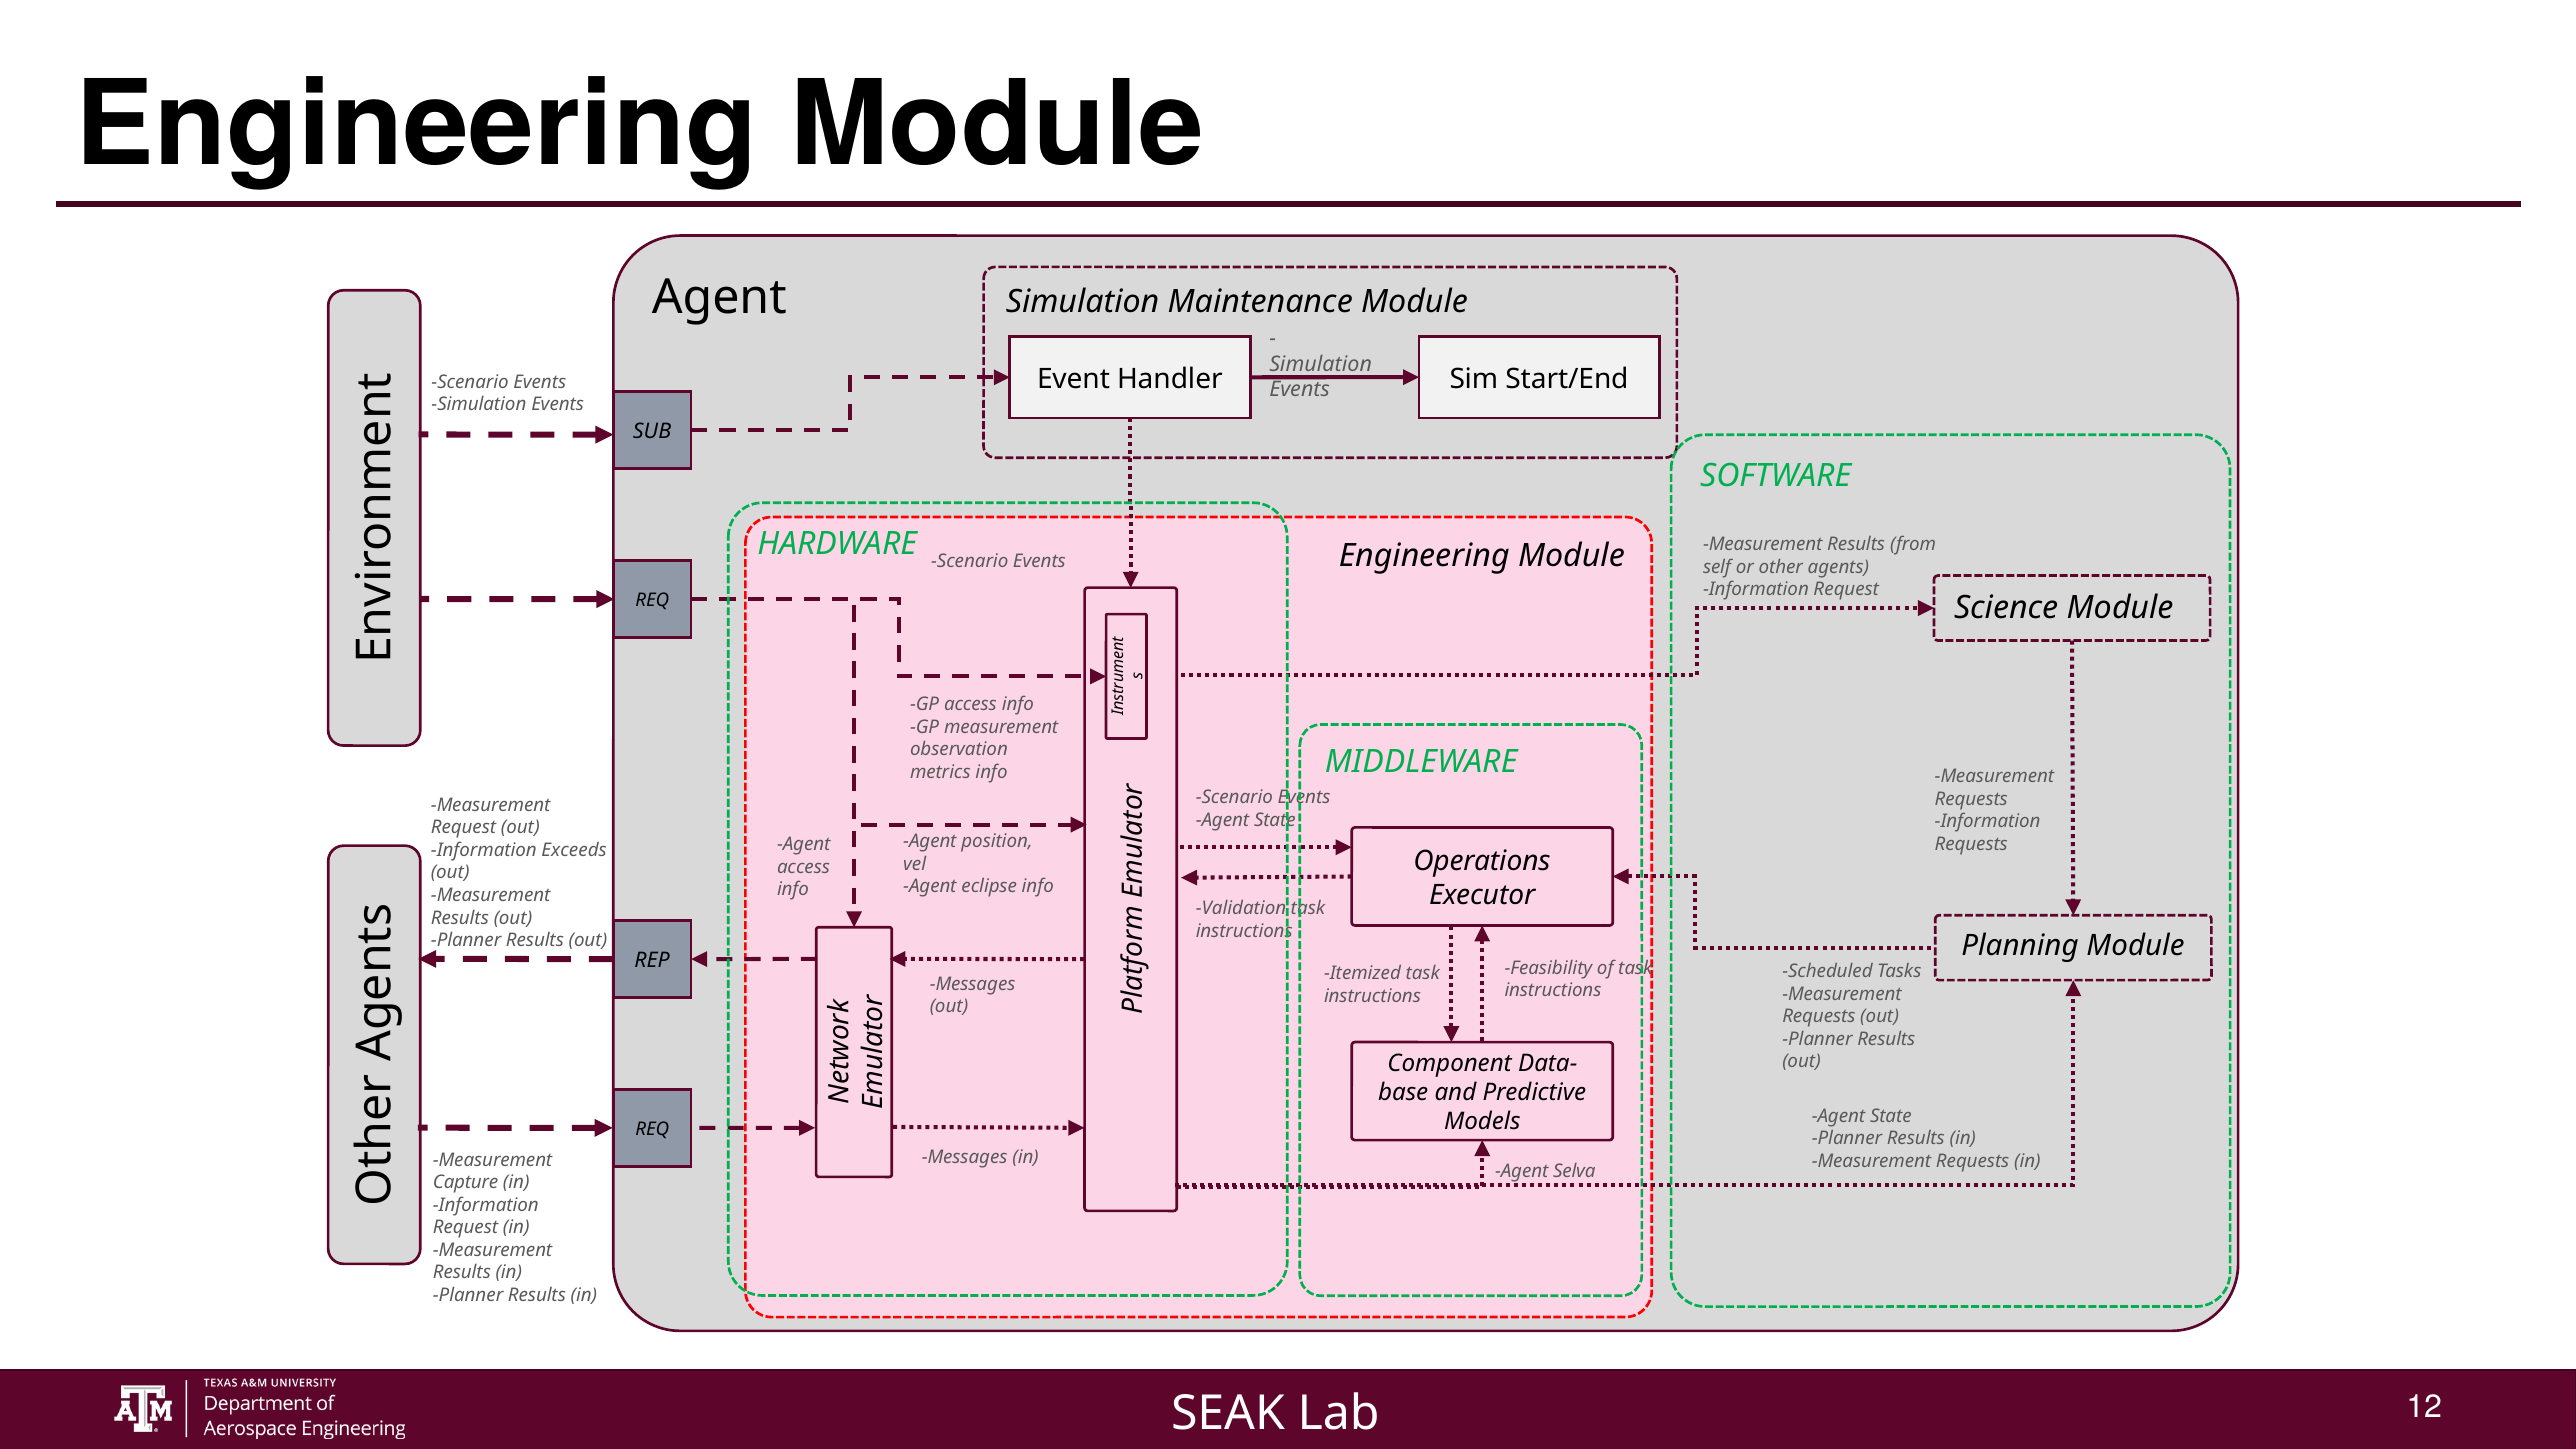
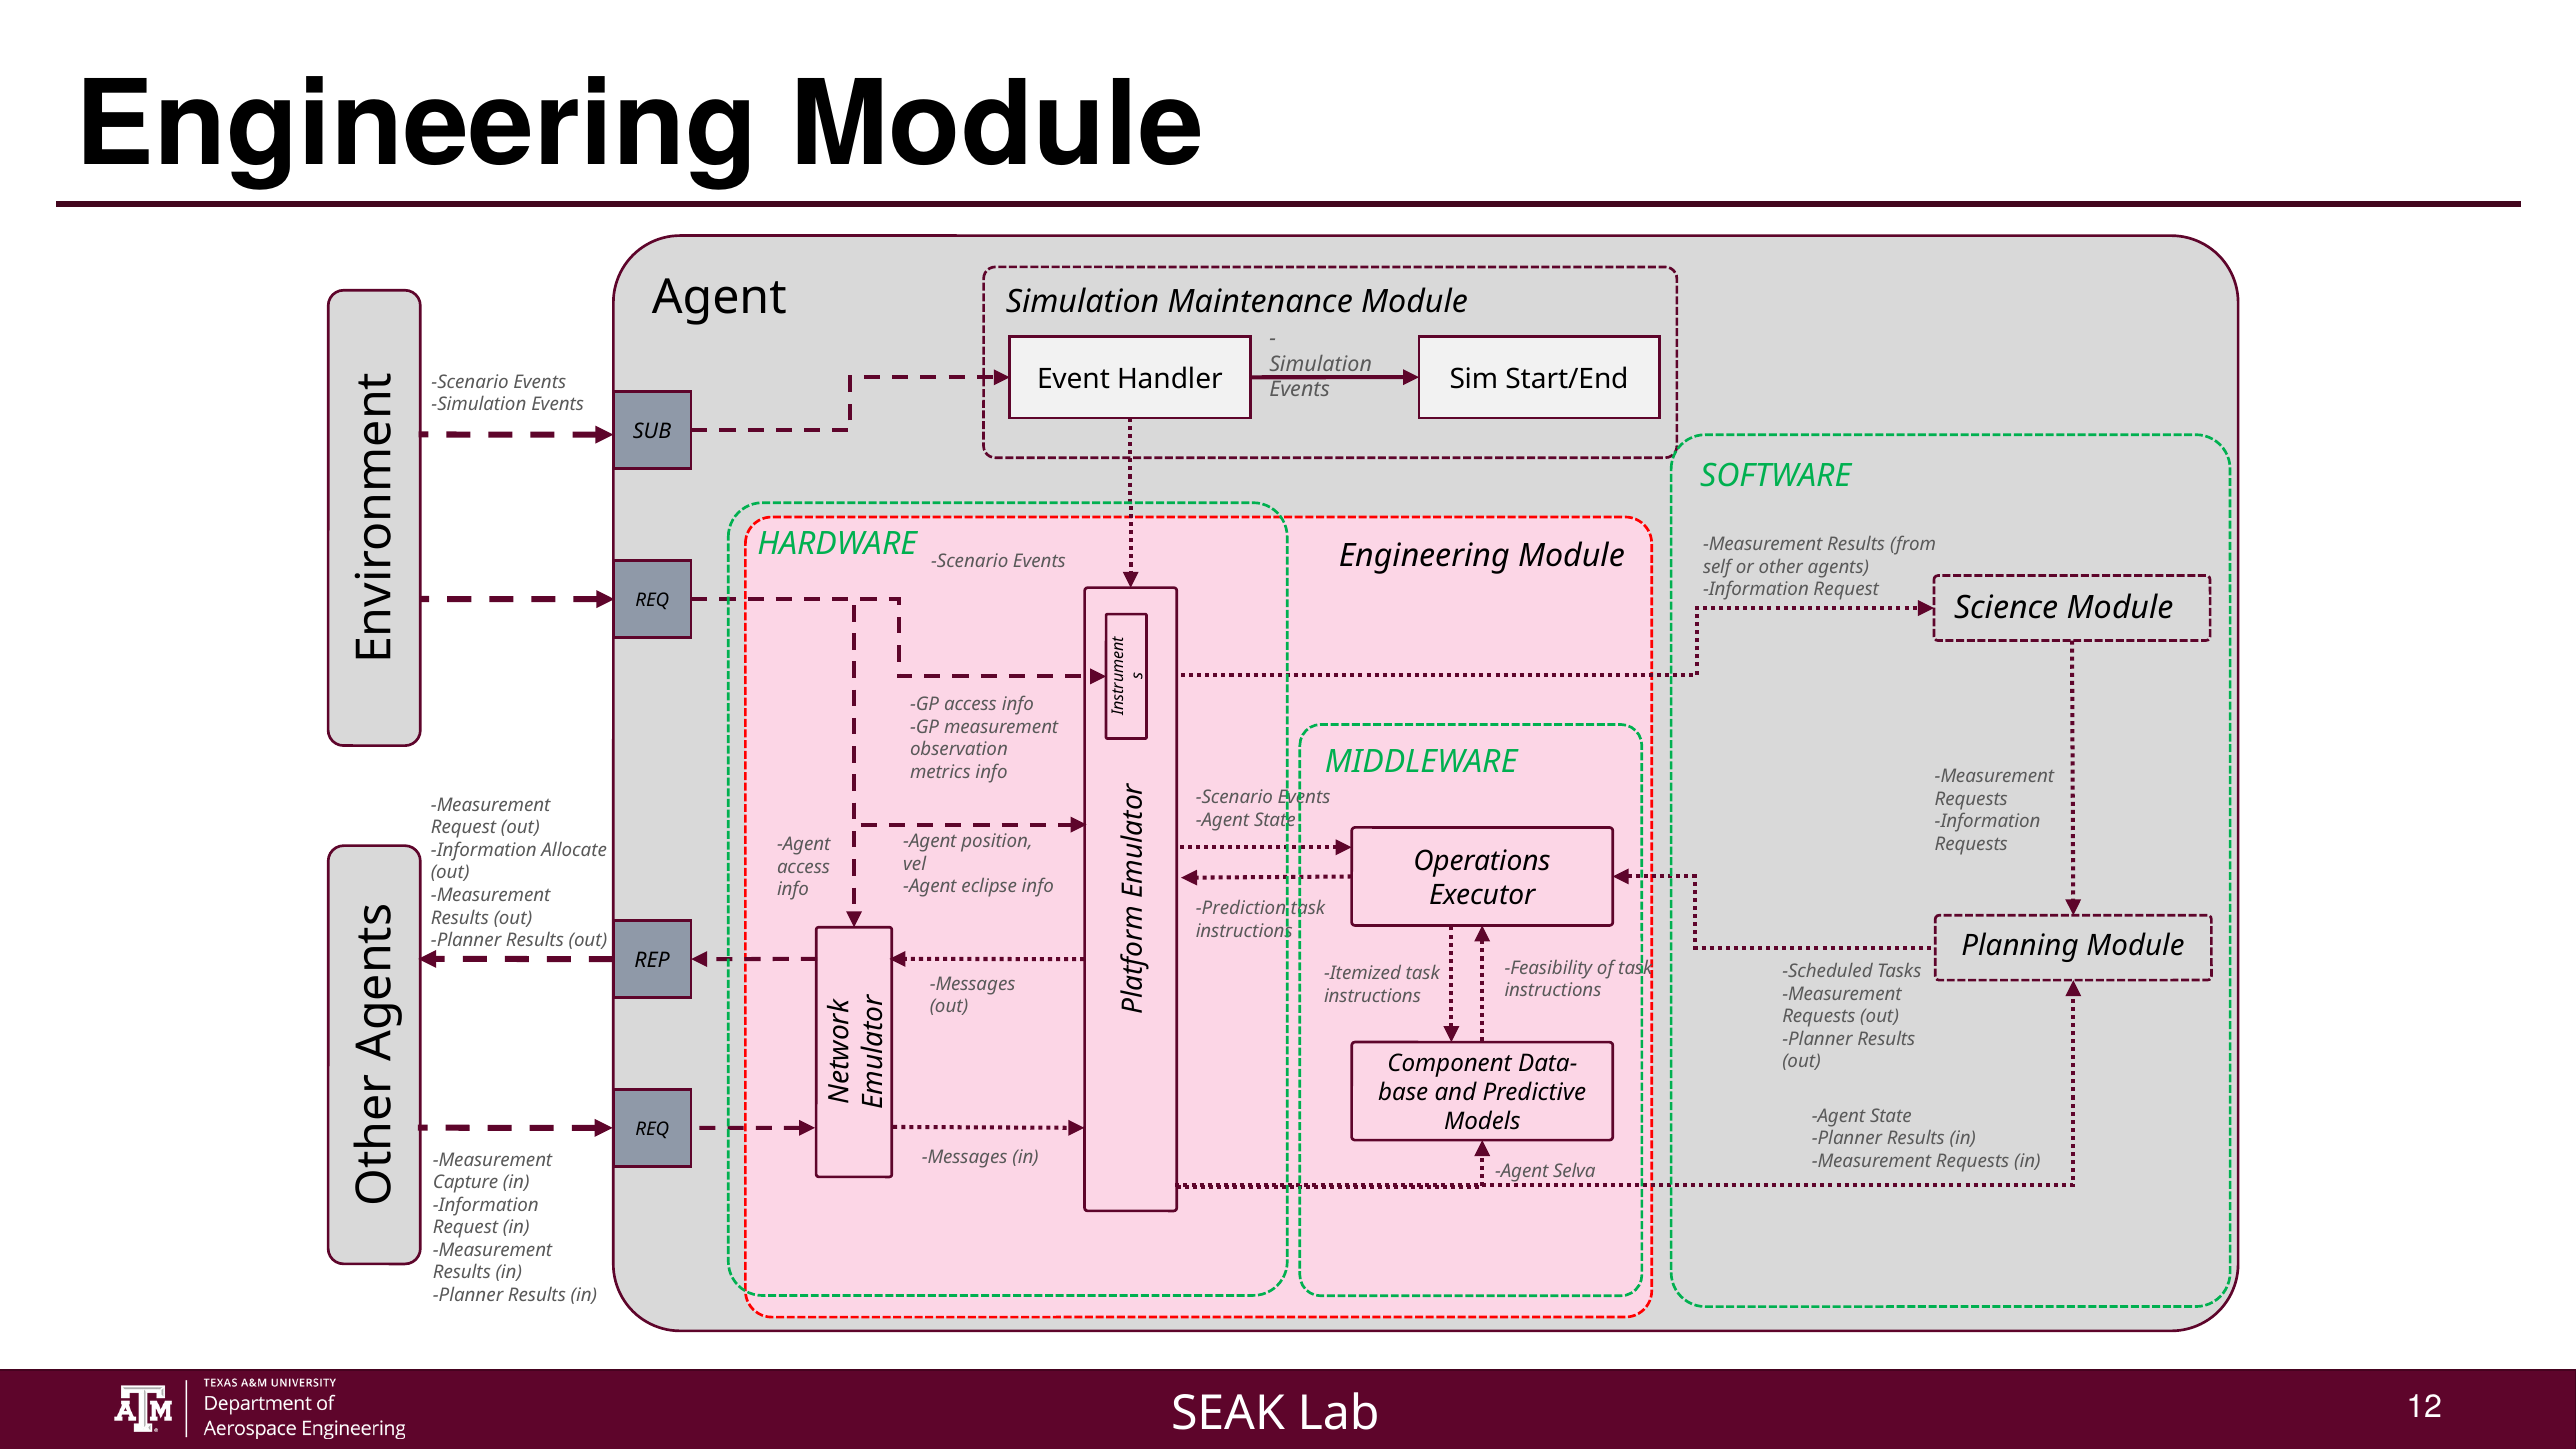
Exceeds: Exceeds -> Allocate
Validation: Validation -> Prediction
